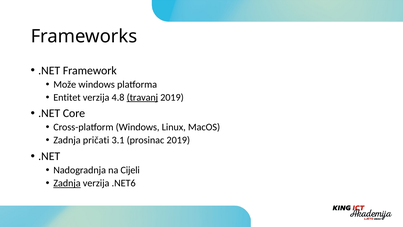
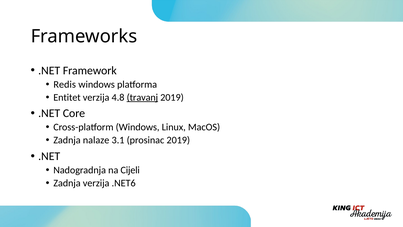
Može: Može -> Redis
pričati: pričati -> nalaze
Zadnja at (67, 183) underline: present -> none
